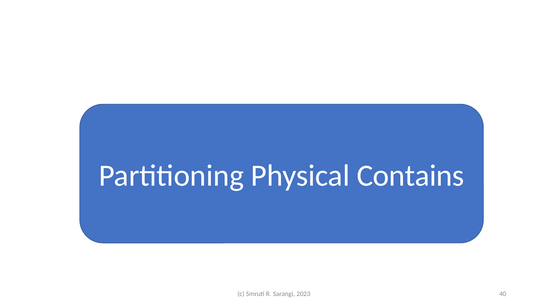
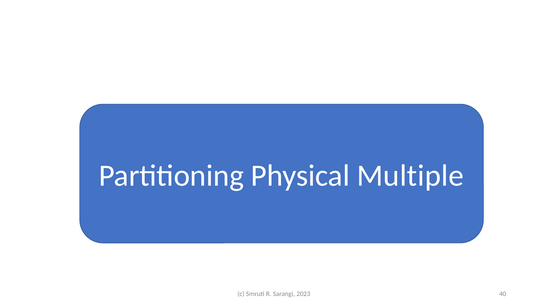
Contains: Contains -> Multiple
